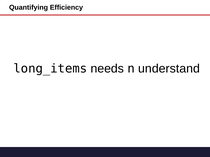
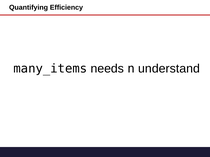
long_items: long_items -> many_items
